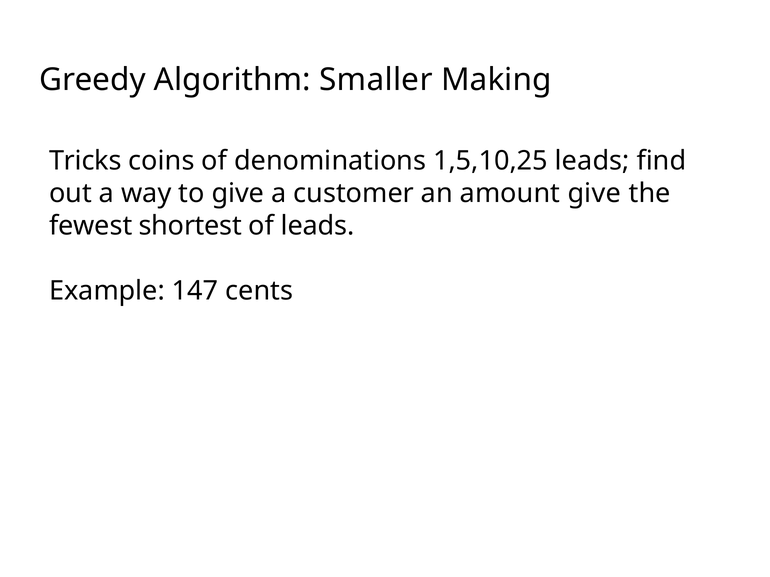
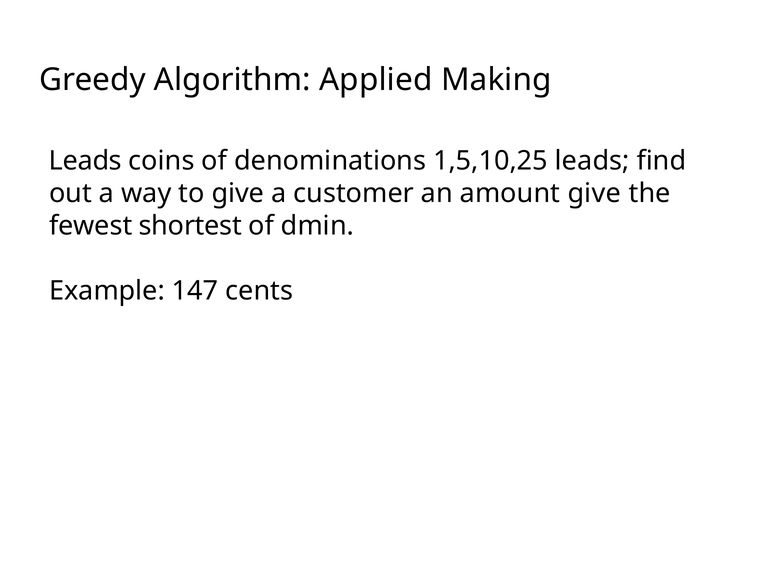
Smaller: Smaller -> Applied
Tricks at (85, 161): Tricks -> Leads
of leads: leads -> dmin
